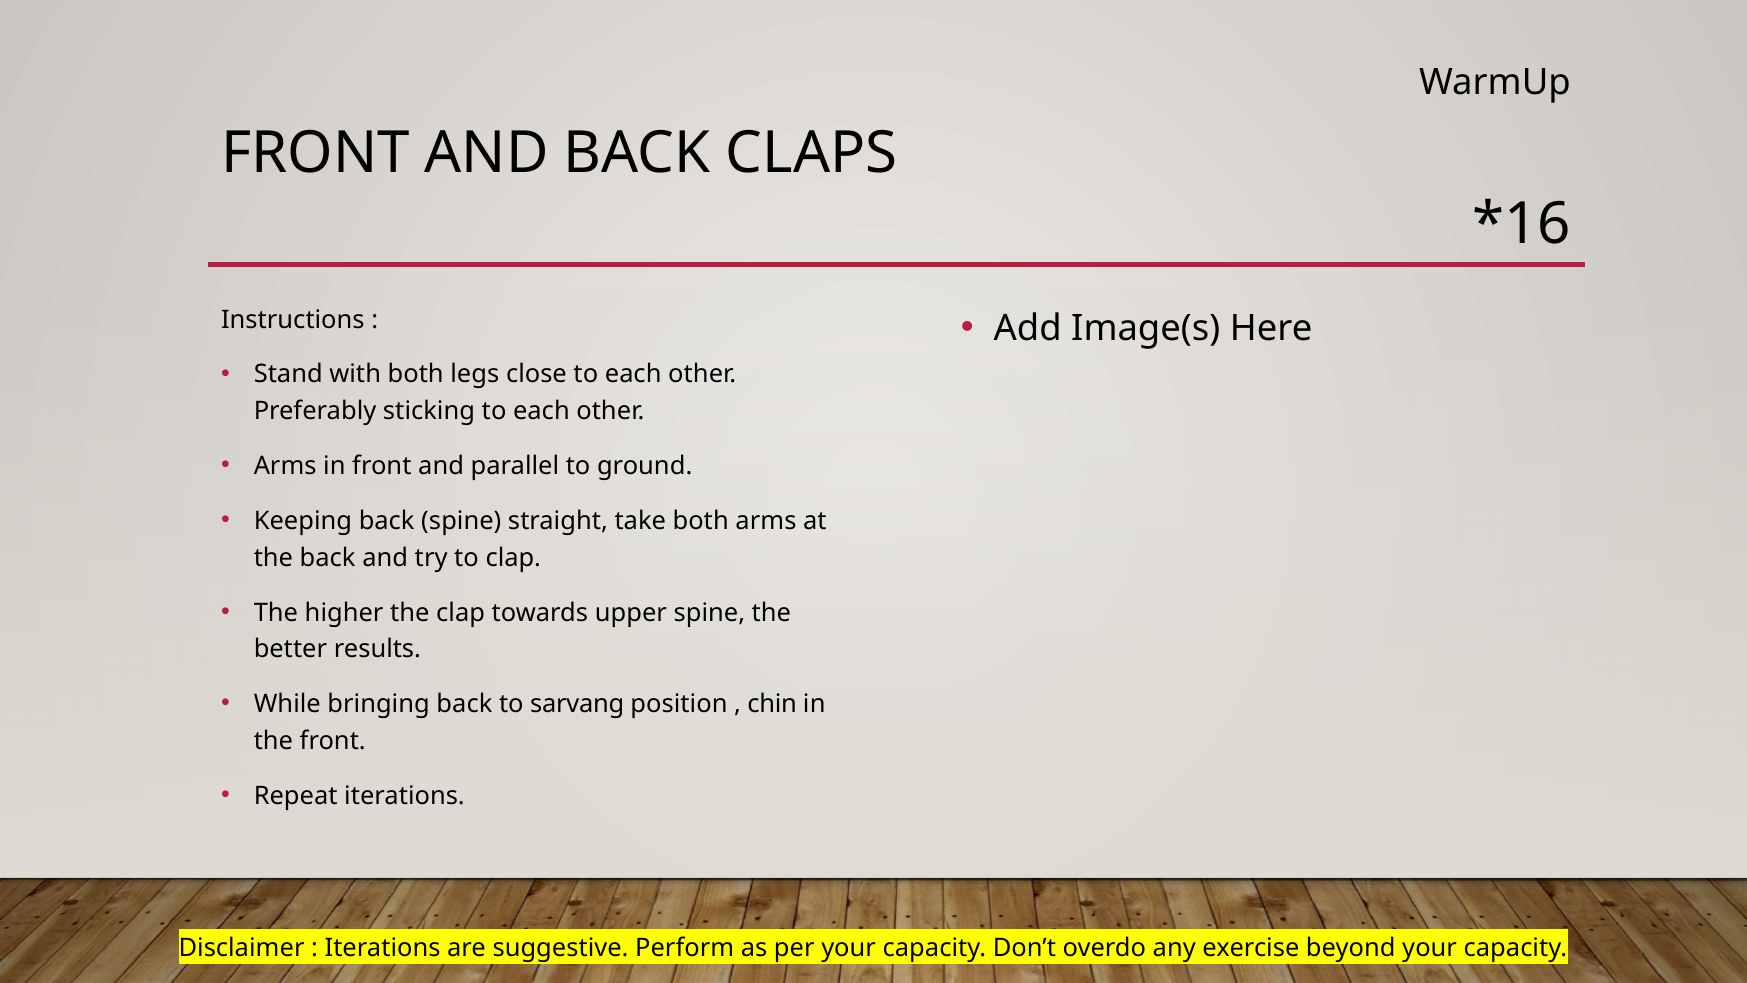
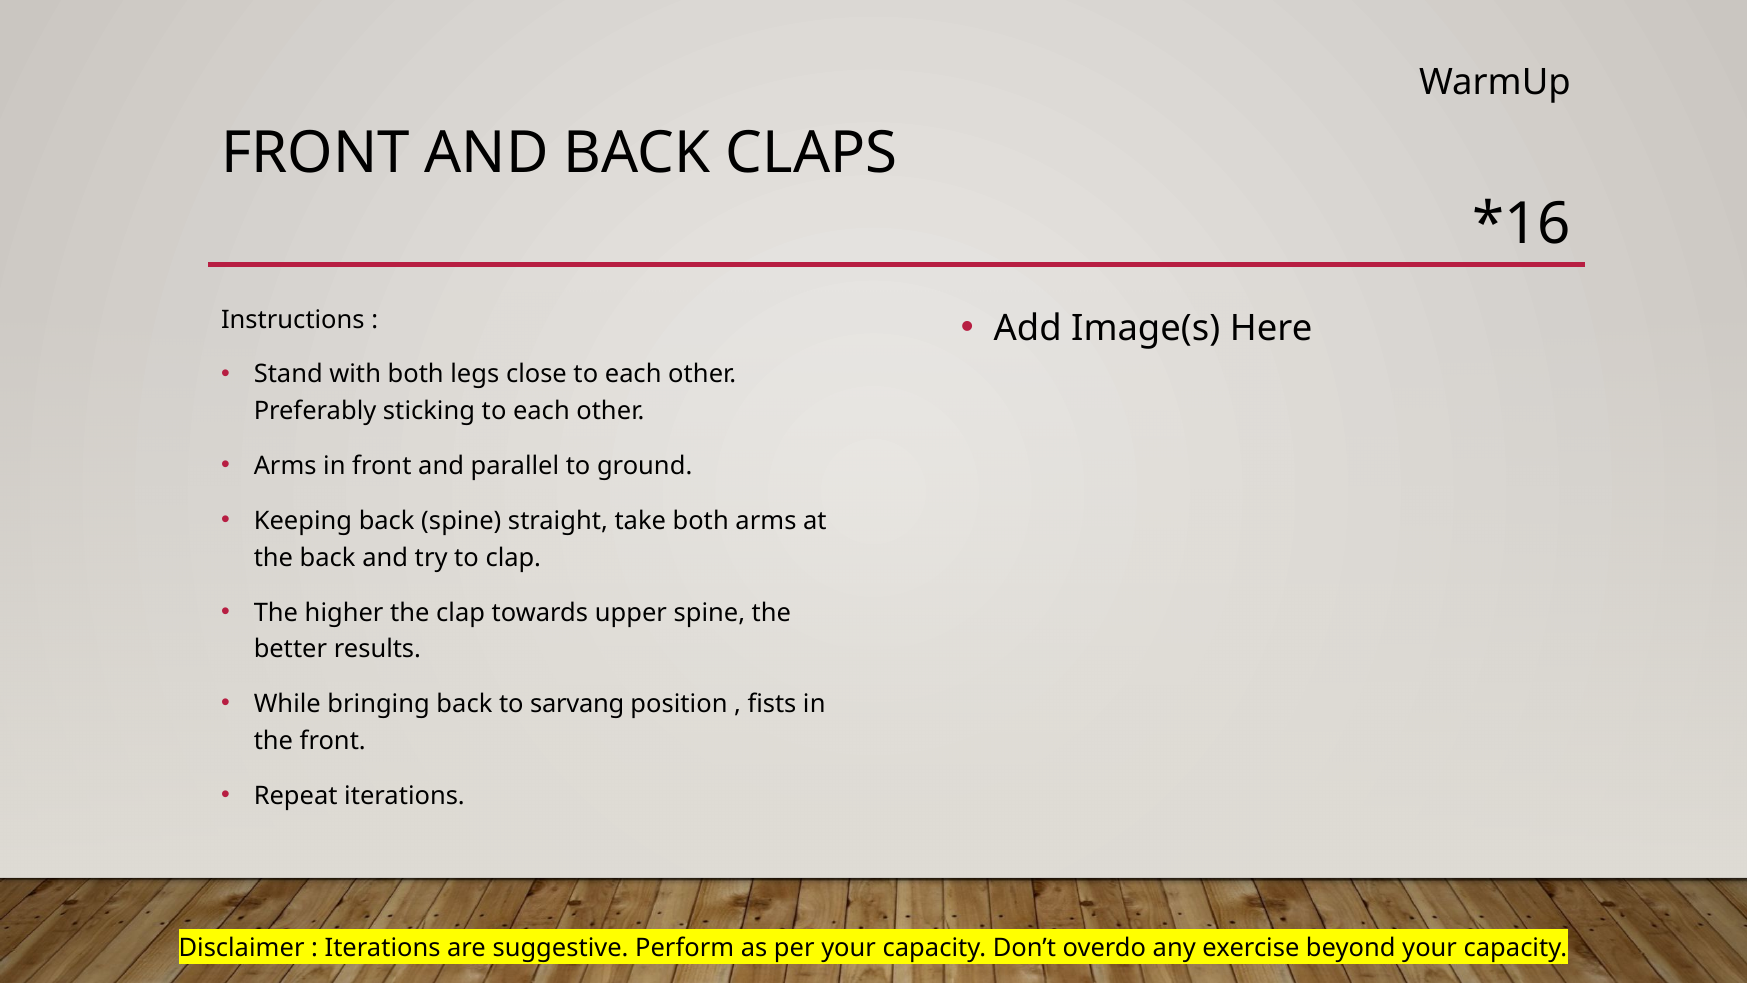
chin: chin -> fists
